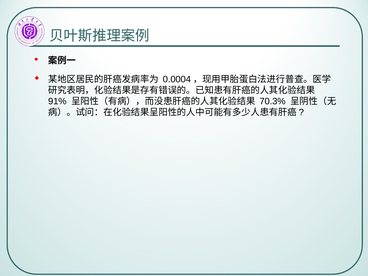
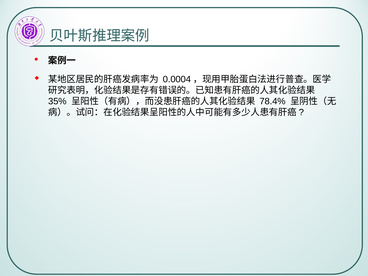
91%: 91% -> 35%
70.3%: 70.3% -> 78.4%
